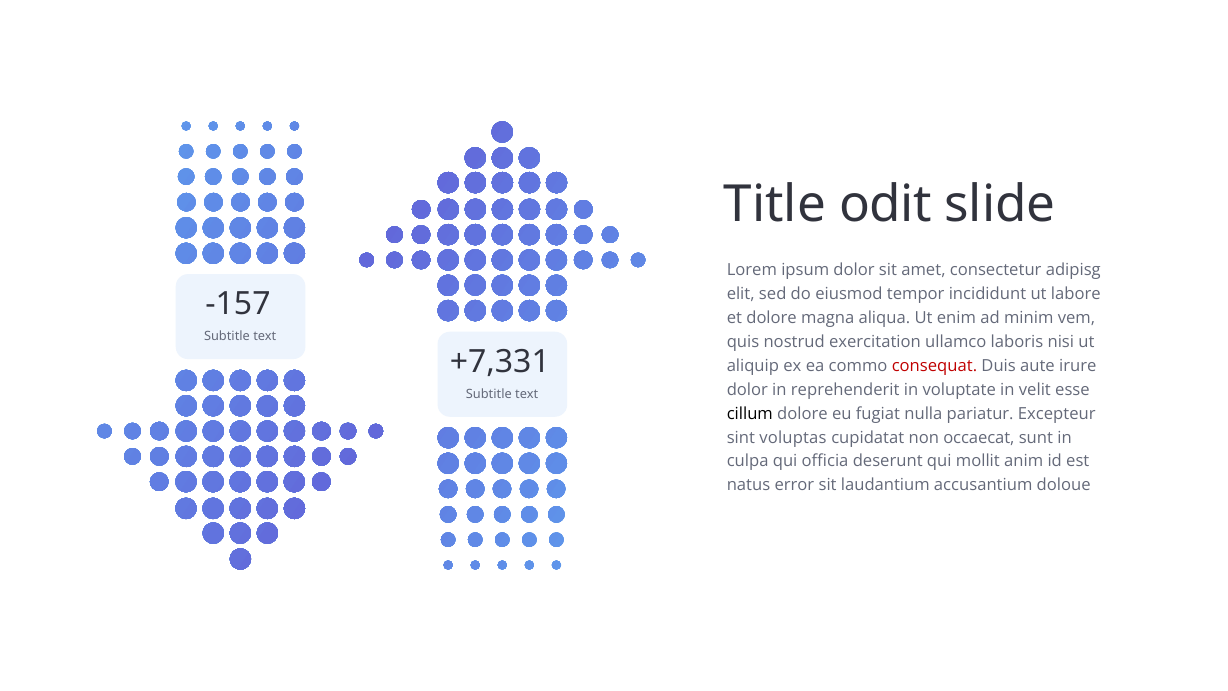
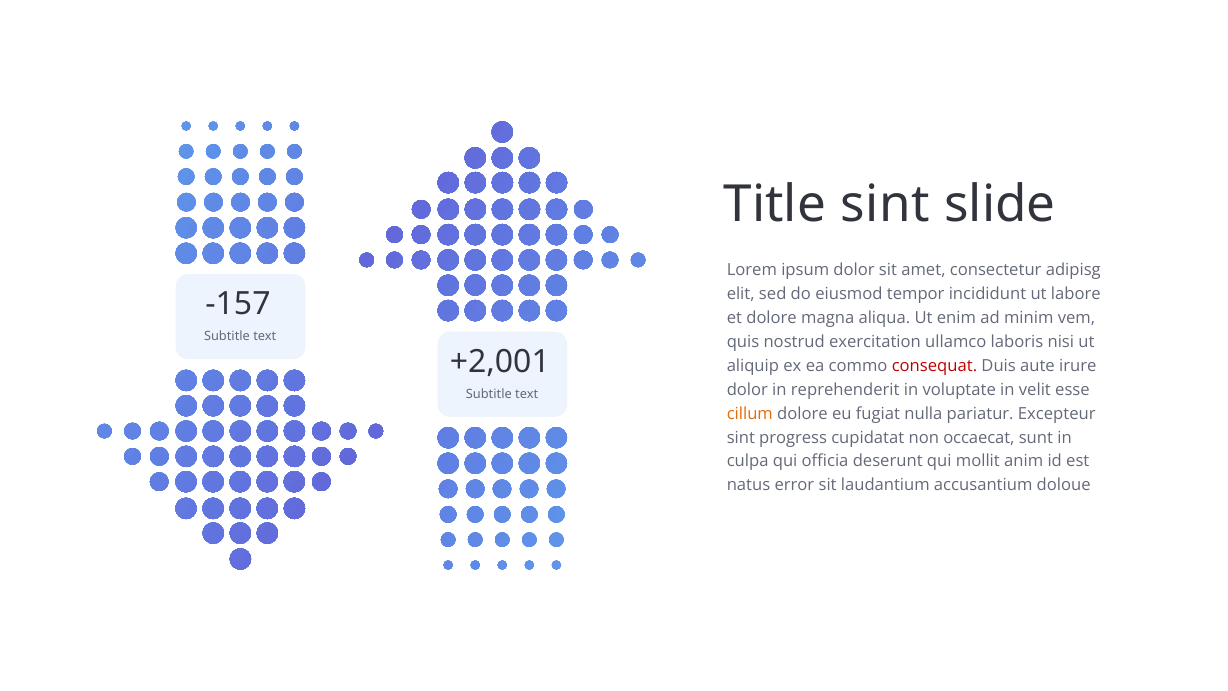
Title odit: odit -> sint
+7,331: +7,331 -> +2,001
cillum colour: black -> orange
voluptas: voluptas -> progress
